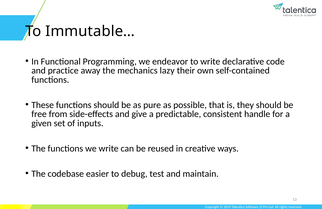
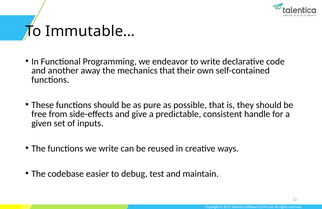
practice: practice -> another
mechanics lazy: lazy -> that
